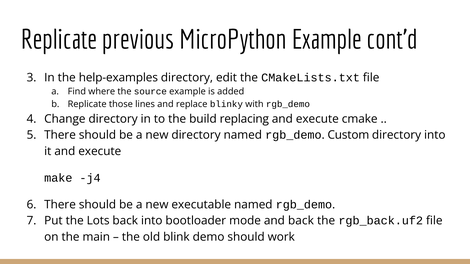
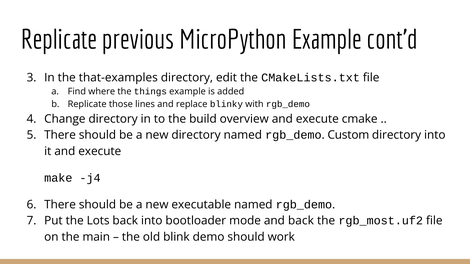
help-examples: help-examples -> that-examples
source: source -> things
replacing: replacing -> overview
rgb_back.uf2: rgb_back.uf2 -> rgb_most.uf2
